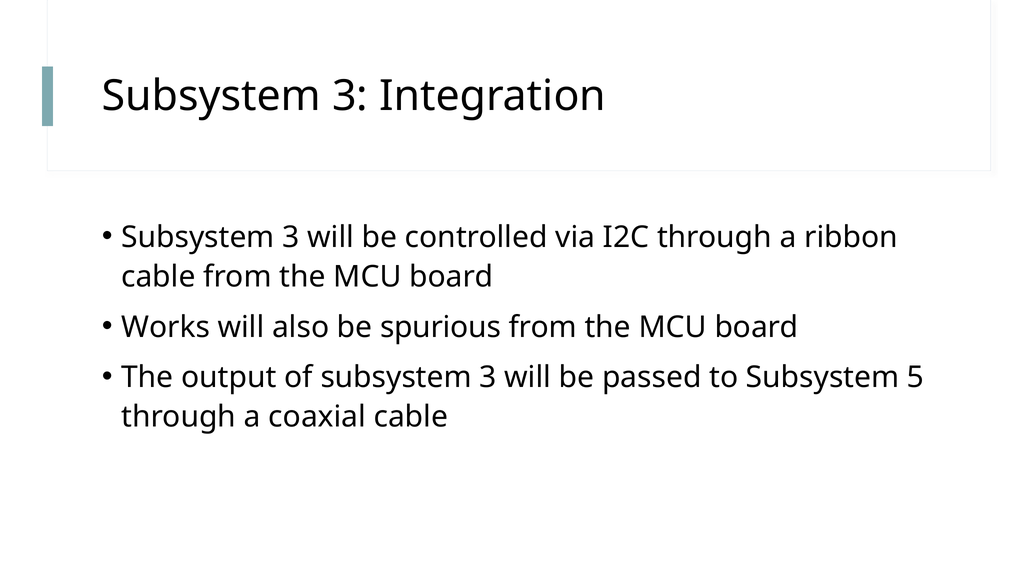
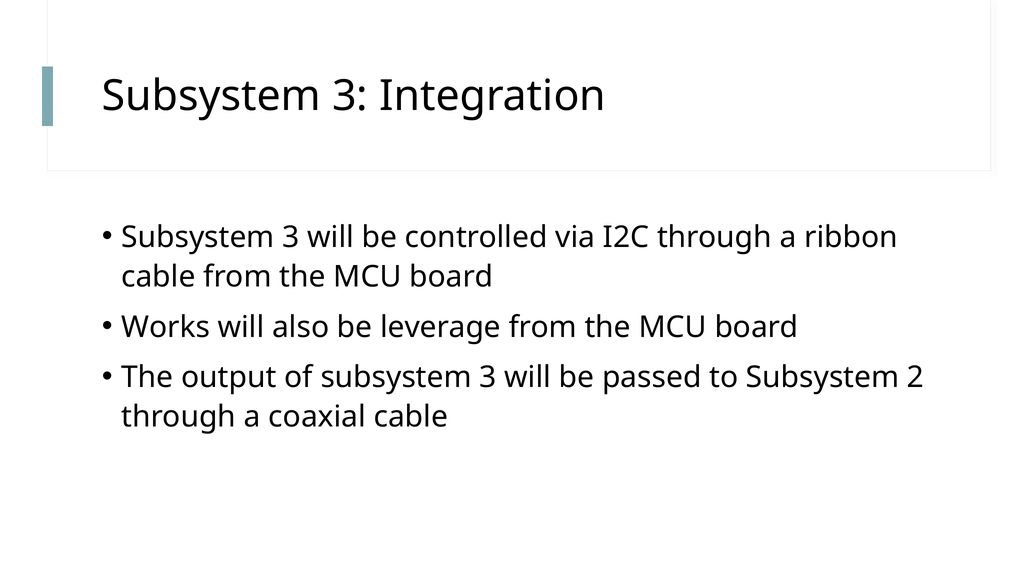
spurious: spurious -> leverage
5: 5 -> 2
